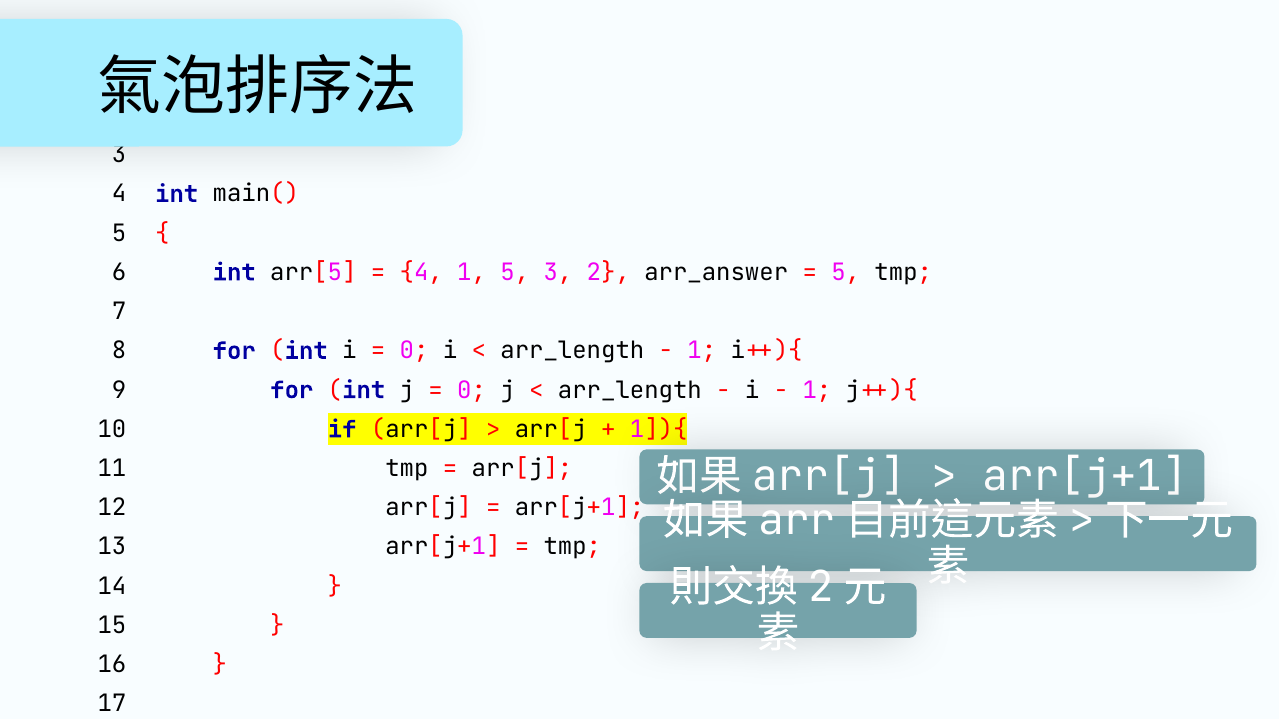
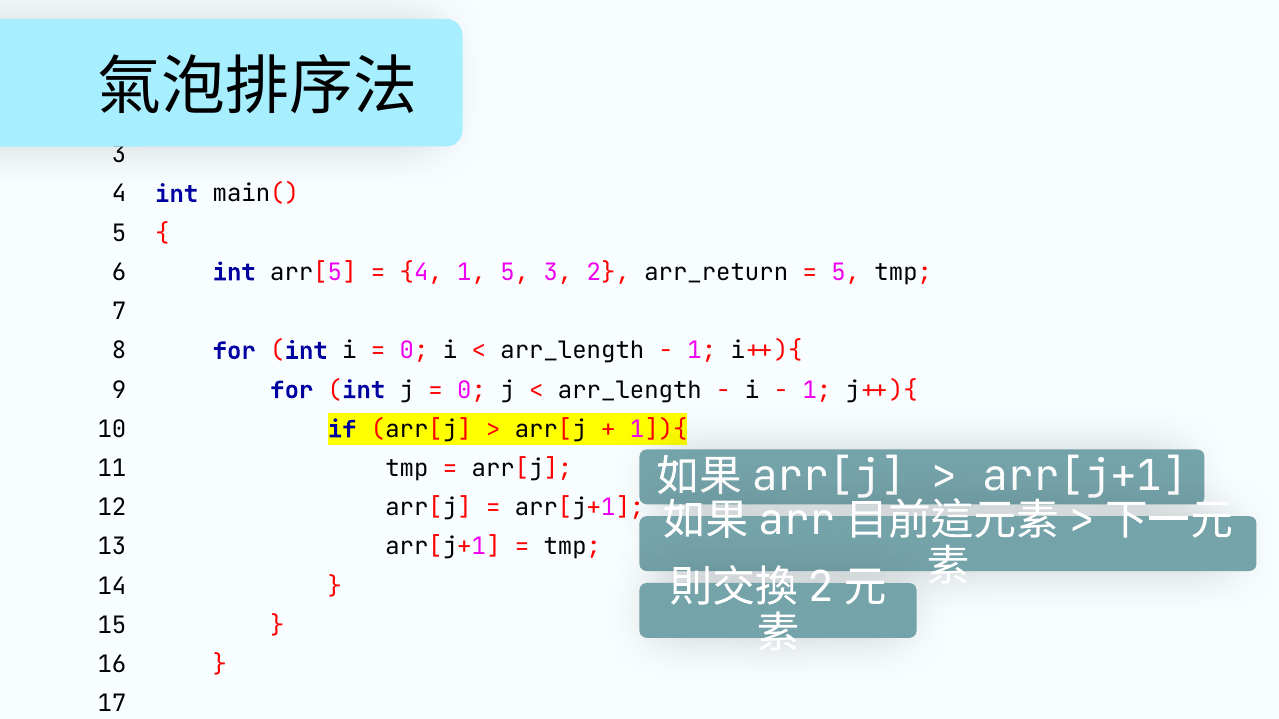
arr_answer: arr_answer -> arr_return
